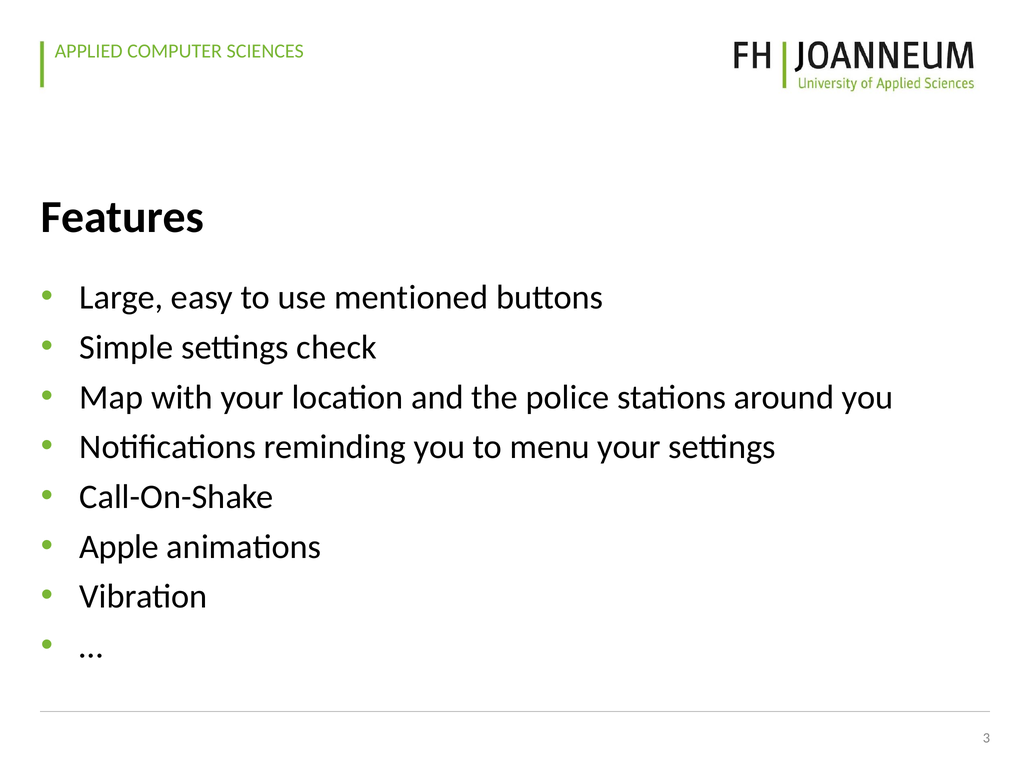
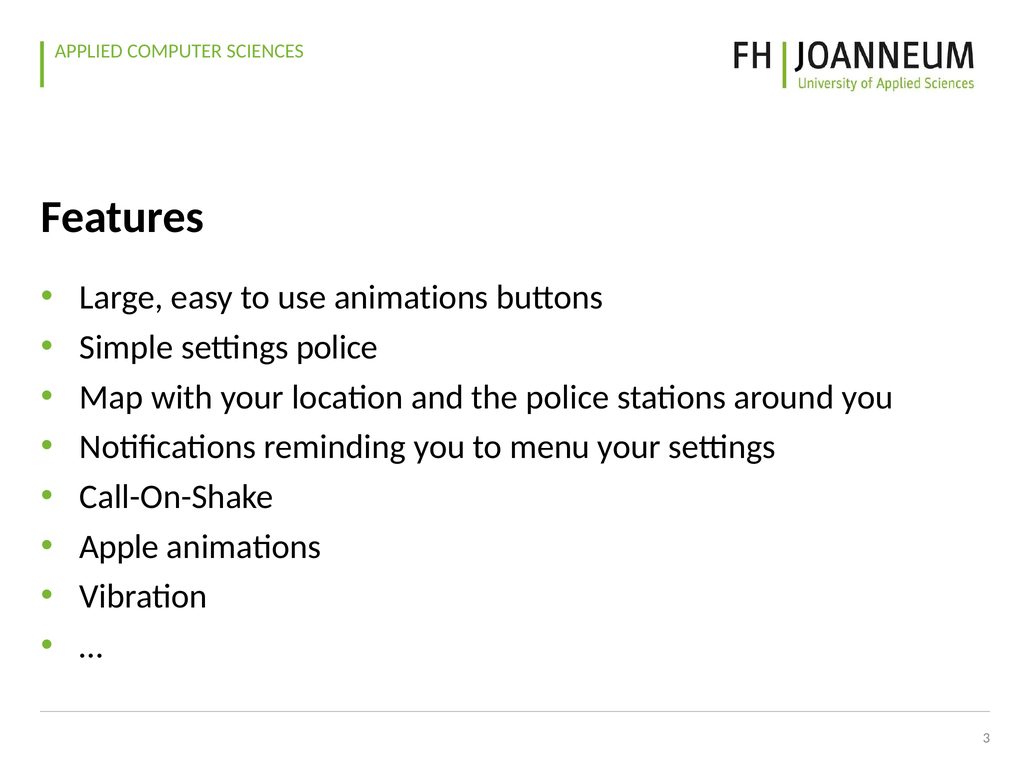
use mentioned: mentioned -> animations
settings check: check -> police
